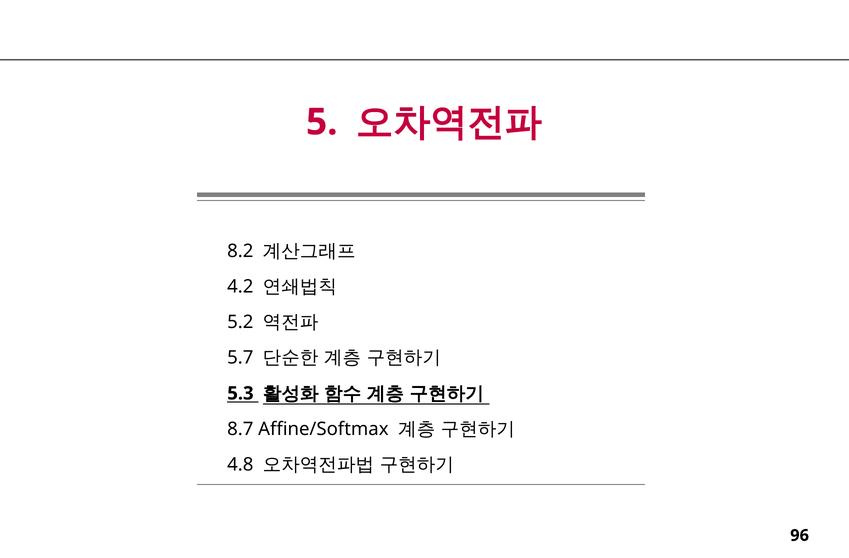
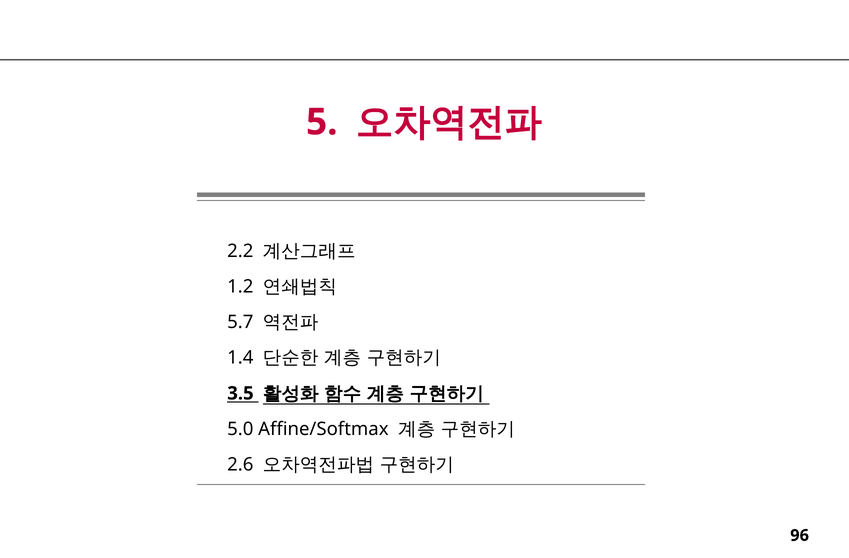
8.2: 8.2 -> 2.2
4.2: 4.2 -> 1.2
5.2: 5.2 -> 5.7
5.7: 5.7 -> 1.4
5.3: 5.3 -> 3.5
8.7: 8.7 -> 5.0
4.8: 4.8 -> 2.6
